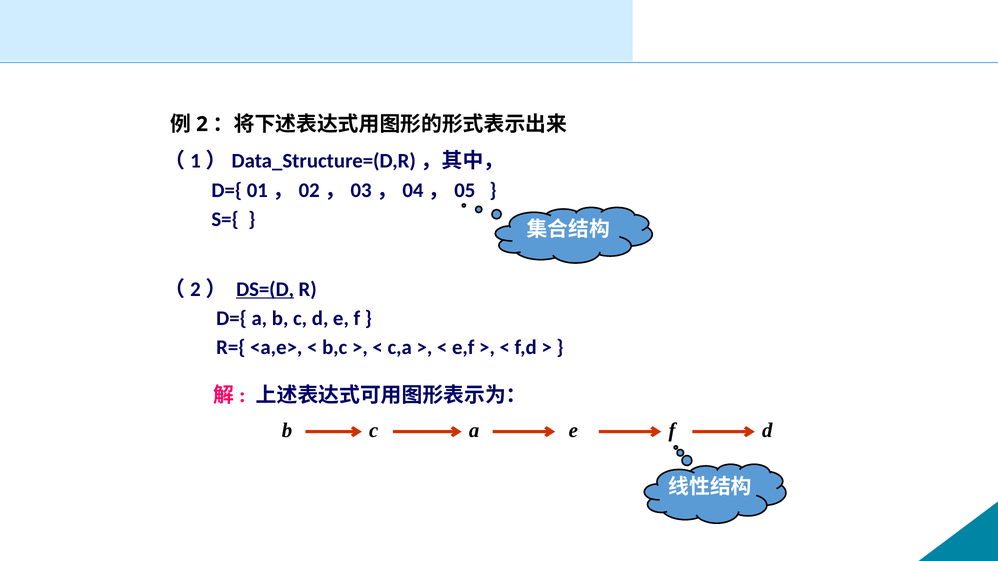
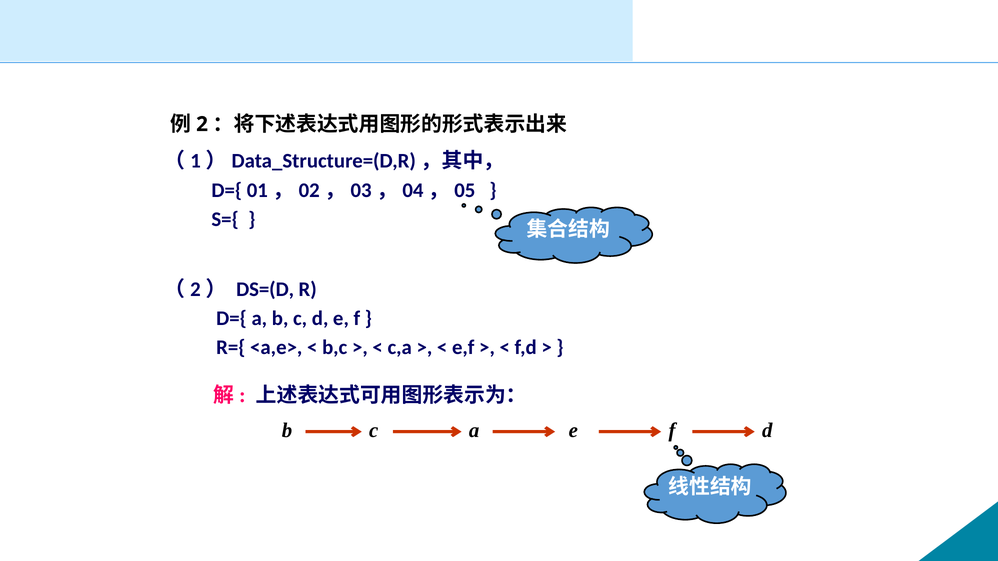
DS=(D underline: present -> none
